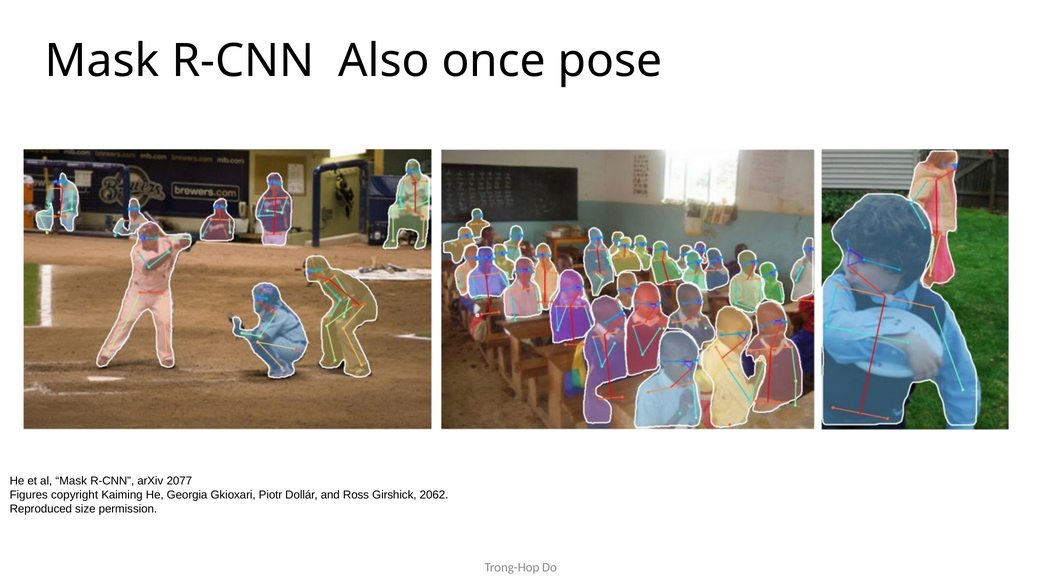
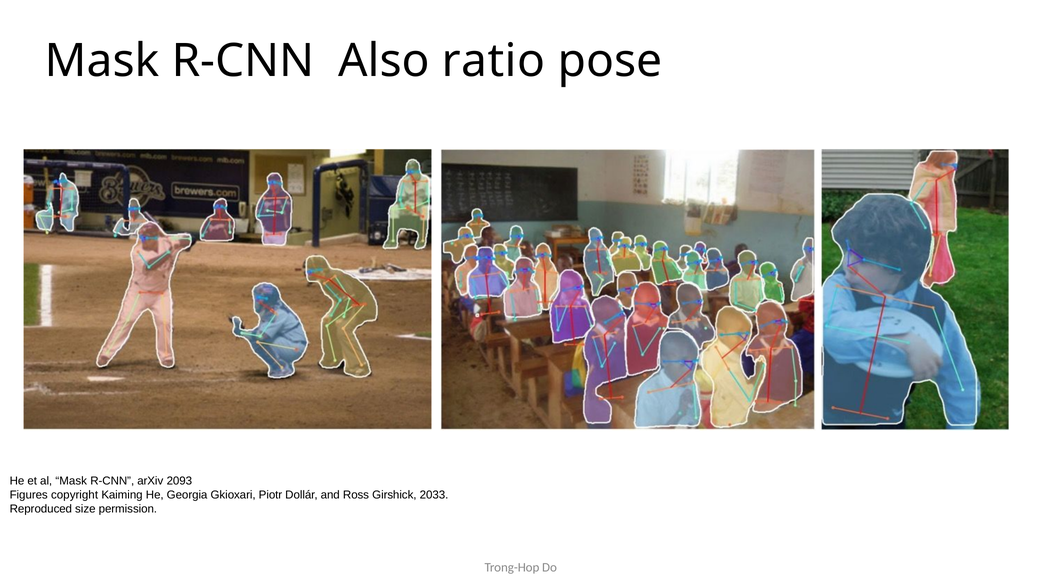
once: once -> ratio
2077: 2077 -> 2093
2062: 2062 -> 2033
